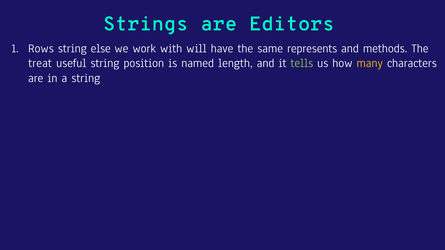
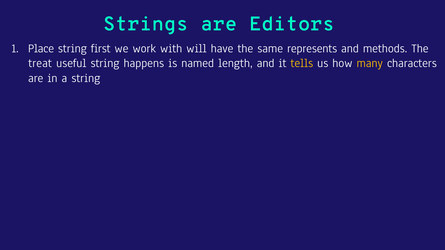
Rows: Rows -> Place
else: else -> first
position: position -> happens
tells colour: light green -> yellow
